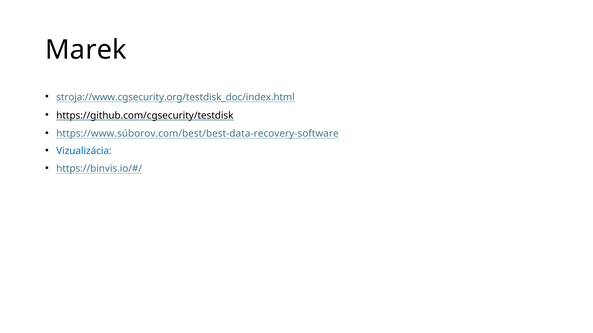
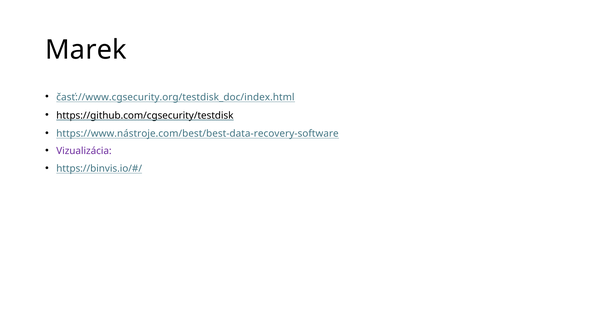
stroja://www.cgsecurity.org/testdisk_doc/index.html: stroja://www.cgsecurity.org/testdisk_doc/index.html -> časť://www.cgsecurity.org/testdisk_doc/index.html
https://www.súborov.com/best/best-data-recovery-software: https://www.súborov.com/best/best-data-recovery-software -> https://www.nástroje.com/best/best-data-recovery-software
Vizualizácia colour: blue -> purple
